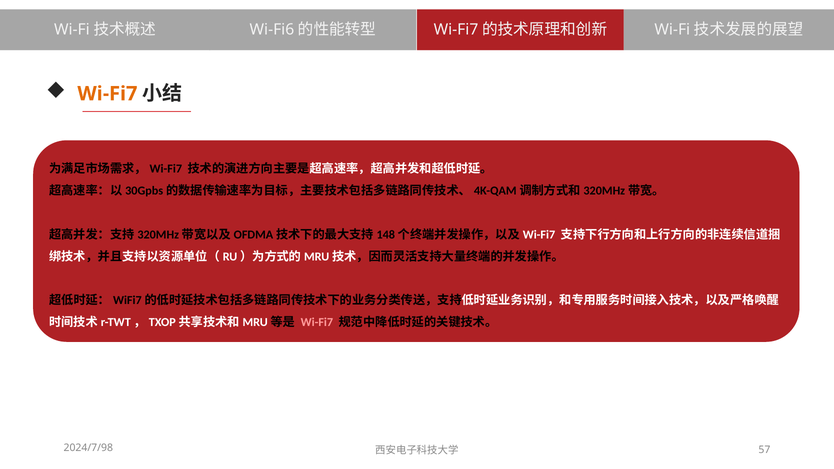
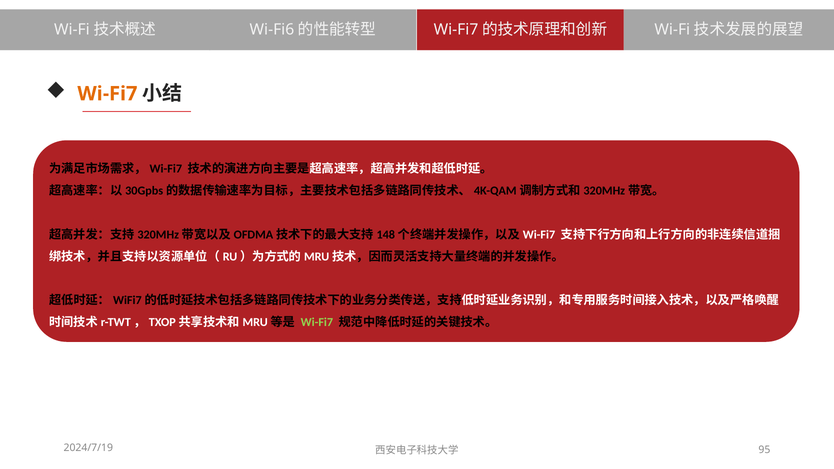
Wi-Fi7 at (317, 322) colour: pink -> light green
2024/7/98: 2024/7/98 -> 2024/7/19
57: 57 -> 95
